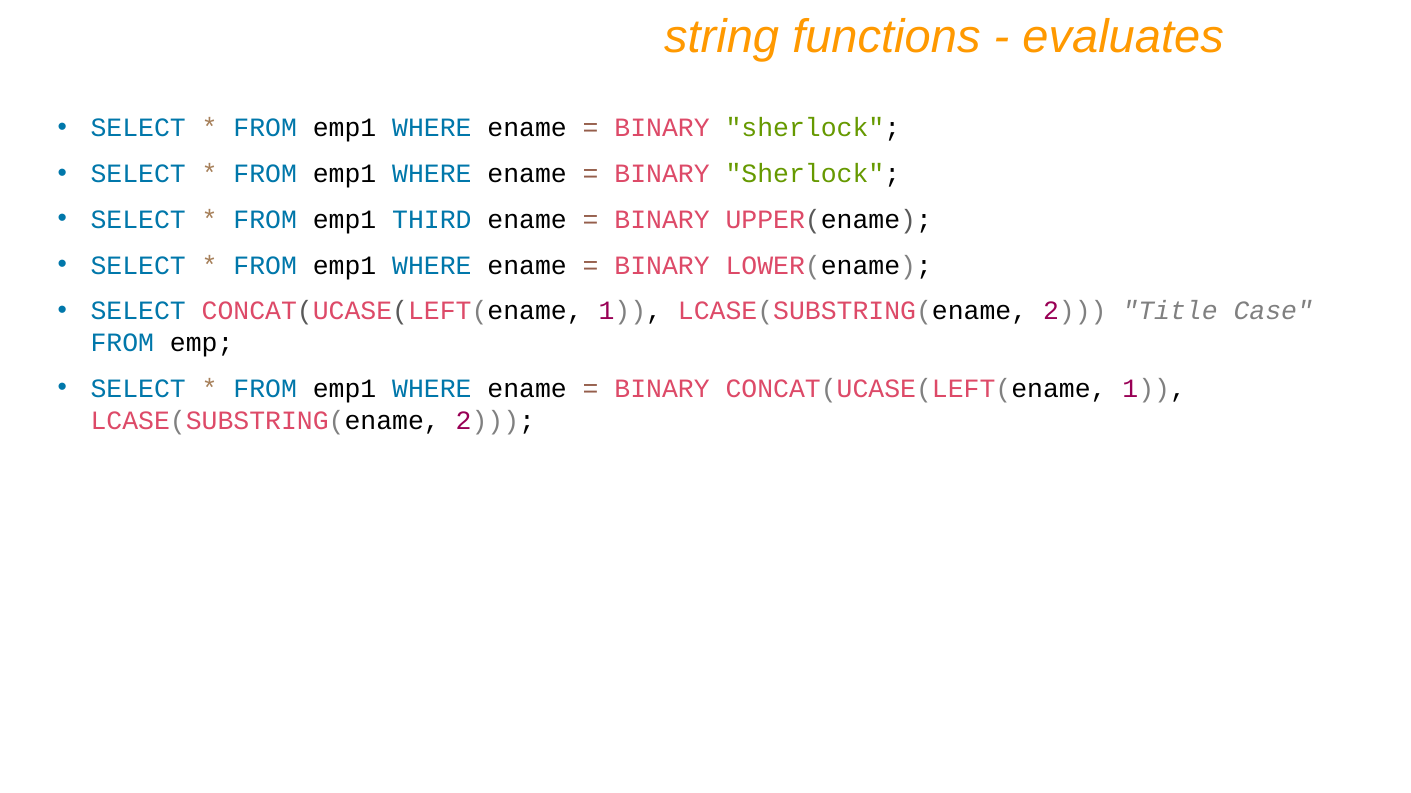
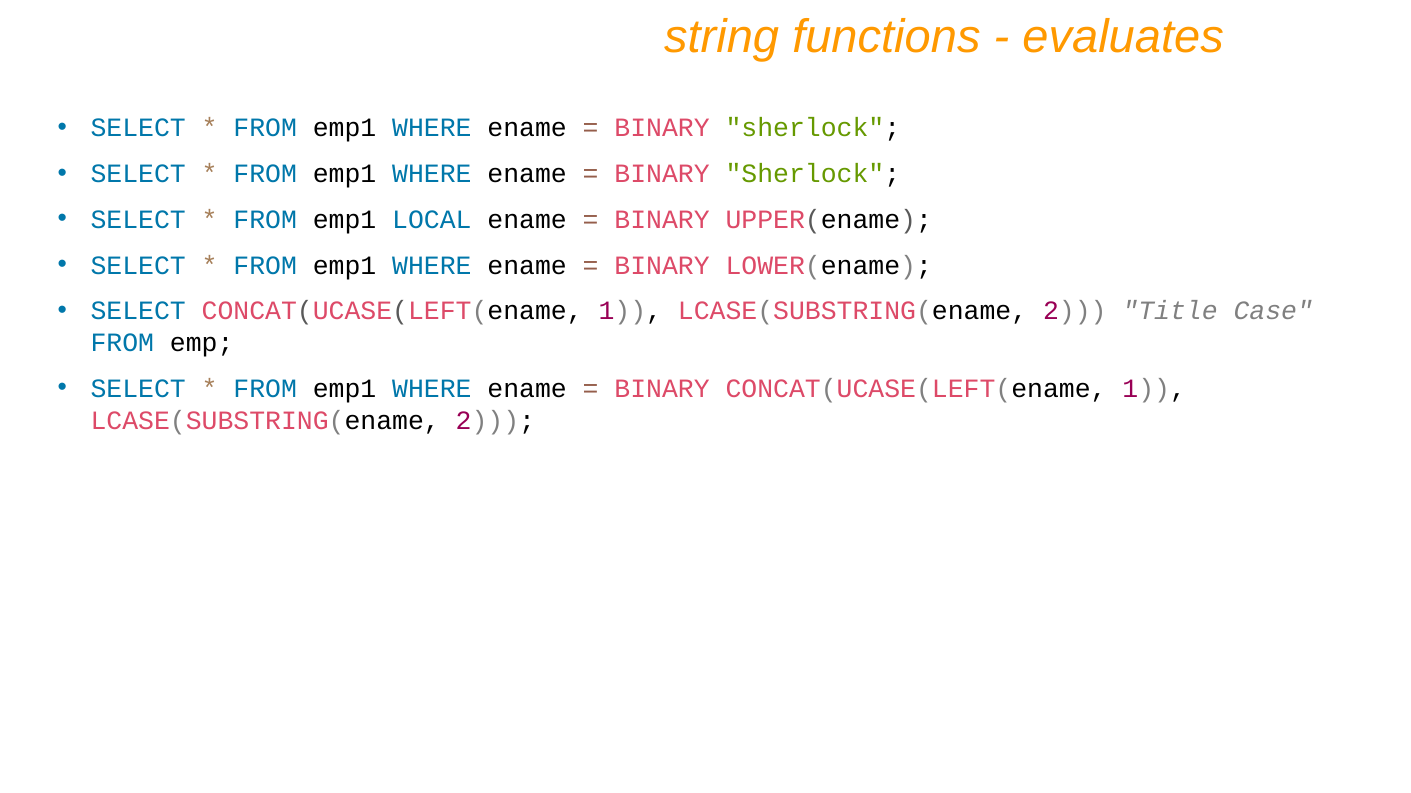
THIRD: THIRD -> LOCAL
